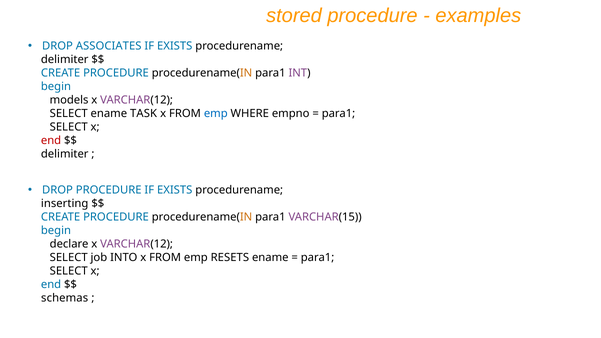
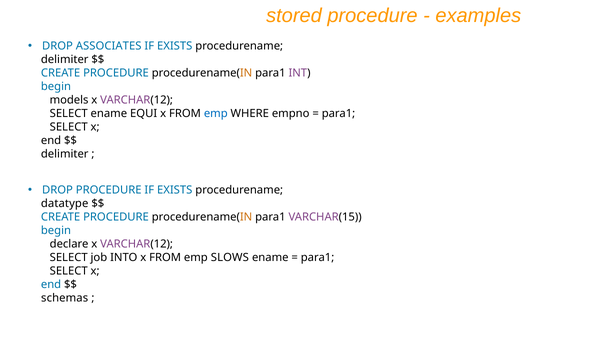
TASK: TASK -> EQUI
end at (51, 141) colour: red -> black
inserting: inserting -> datatype
RESETS: RESETS -> SLOWS
